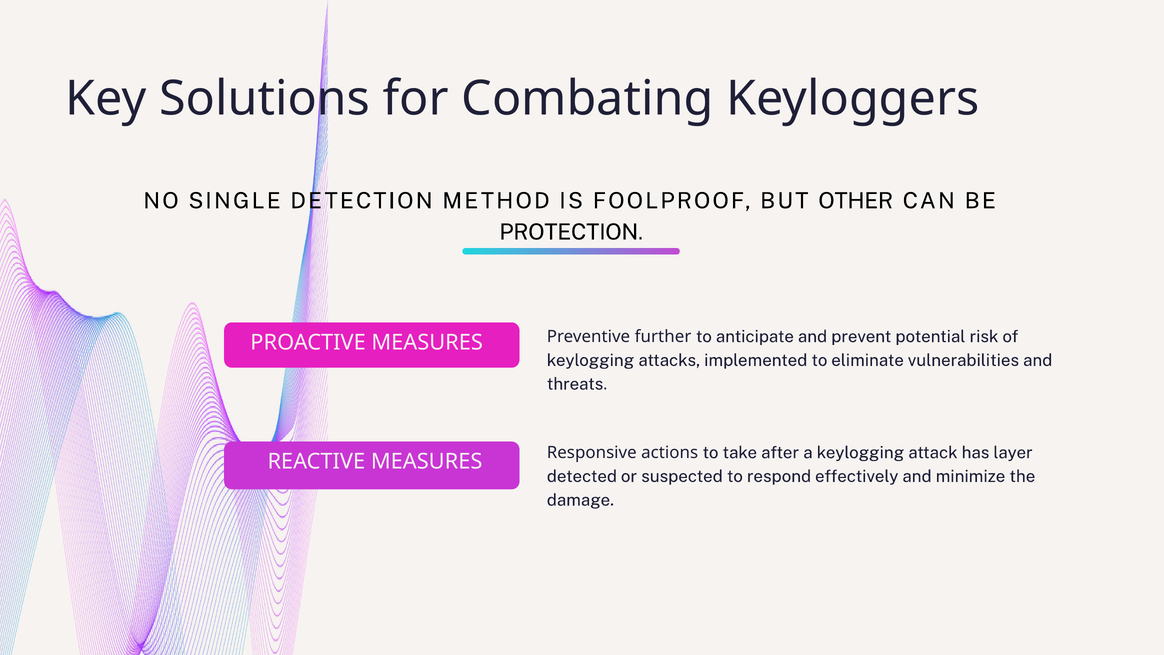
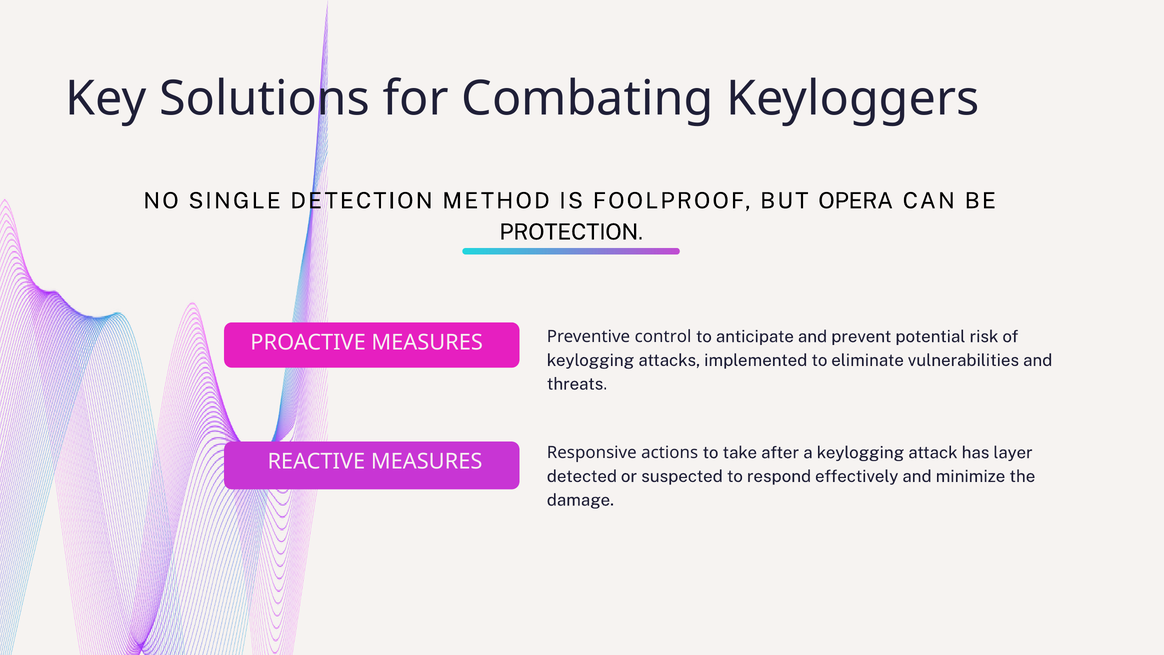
OTHER: OTHER -> OPERA
further: further -> control
